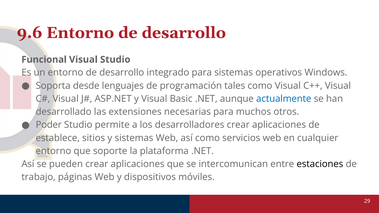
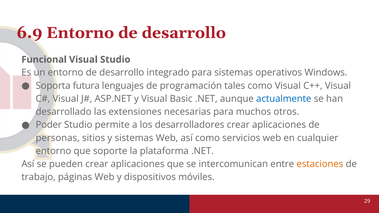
9.6: 9.6 -> 6.9
desde: desde -> futura
establece: establece -> personas
estaciones colour: black -> orange
